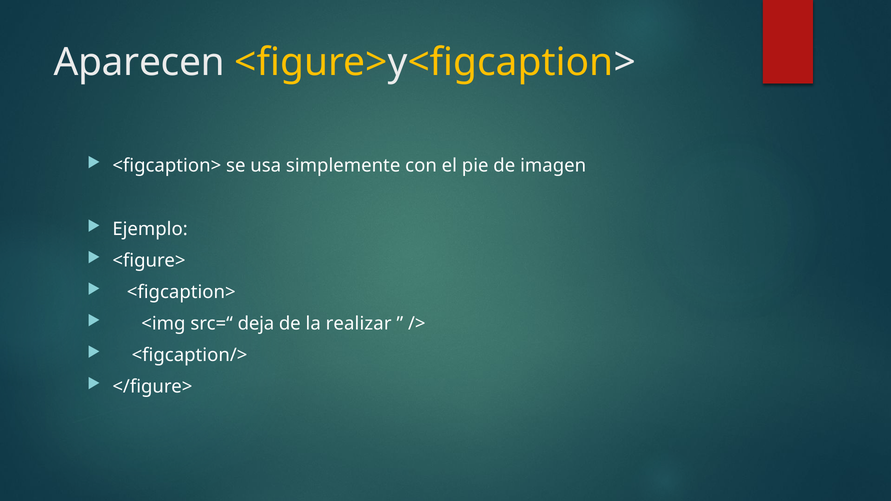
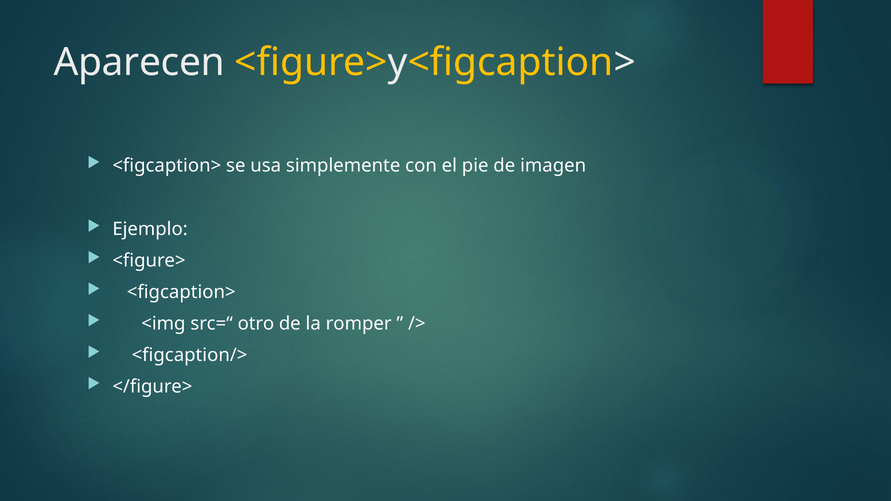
deja: deja -> otro
realizar: realizar -> romper
